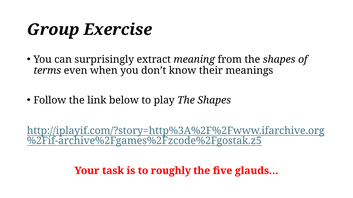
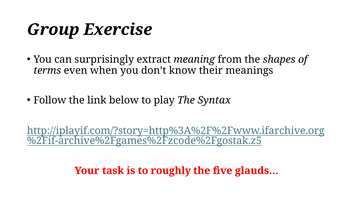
play The Shapes: Shapes -> Syntax
